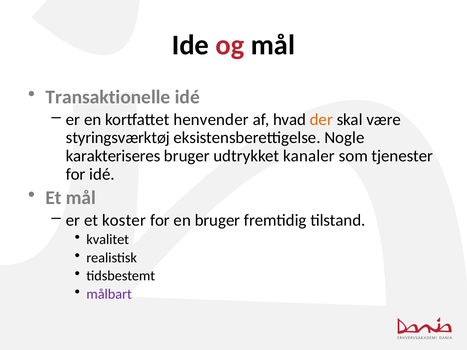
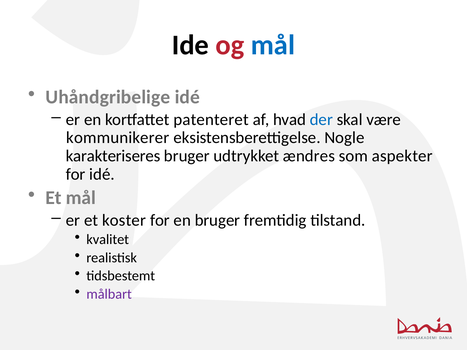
mål at (273, 45) colour: black -> blue
Transaktionelle: Transaktionelle -> Uhåndgribelige
henvender: henvender -> patenteret
der colour: orange -> blue
styringsværktøj: styringsværktøj -> kommunikerer
kanaler: kanaler -> ændres
tjenester: tjenester -> aspekter
